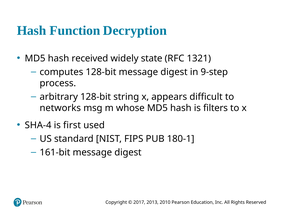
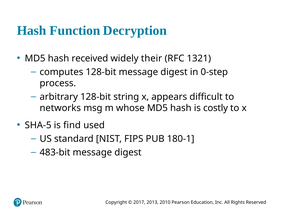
state: state -> their
9-step: 9-step -> 0-step
filters: filters -> costly
4: 4 -> 5
first: first -> find
161-bit: 161-bit -> 483-bit
